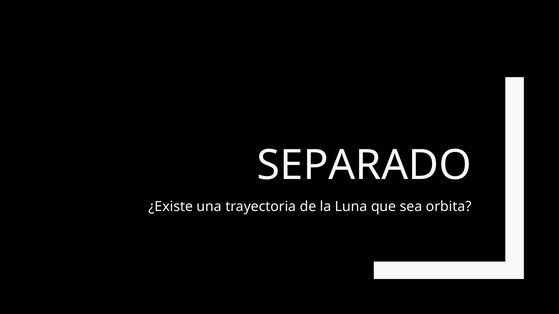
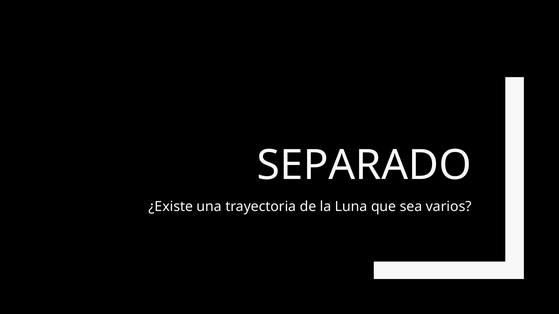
orbita: orbita -> varios
